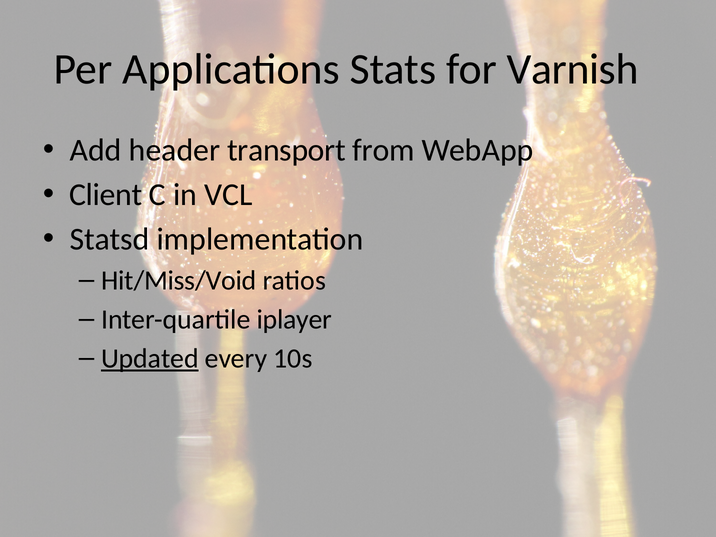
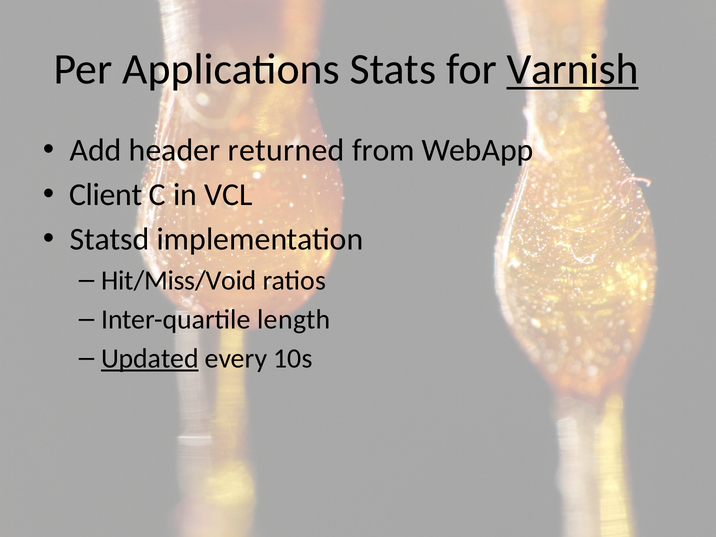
Varnish underline: none -> present
transport: transport -> returned
iplayer: iplayer -> length
